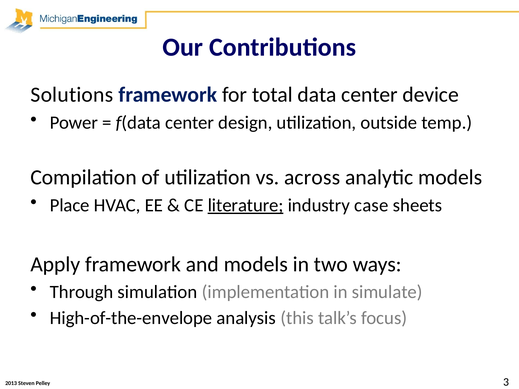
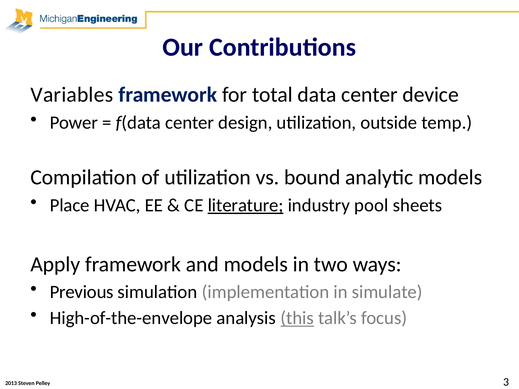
Solutions: Solutions -> Variables
across: across -> bound
case: case -> pool
Through: Through -> Previous
this underline: none -> present
